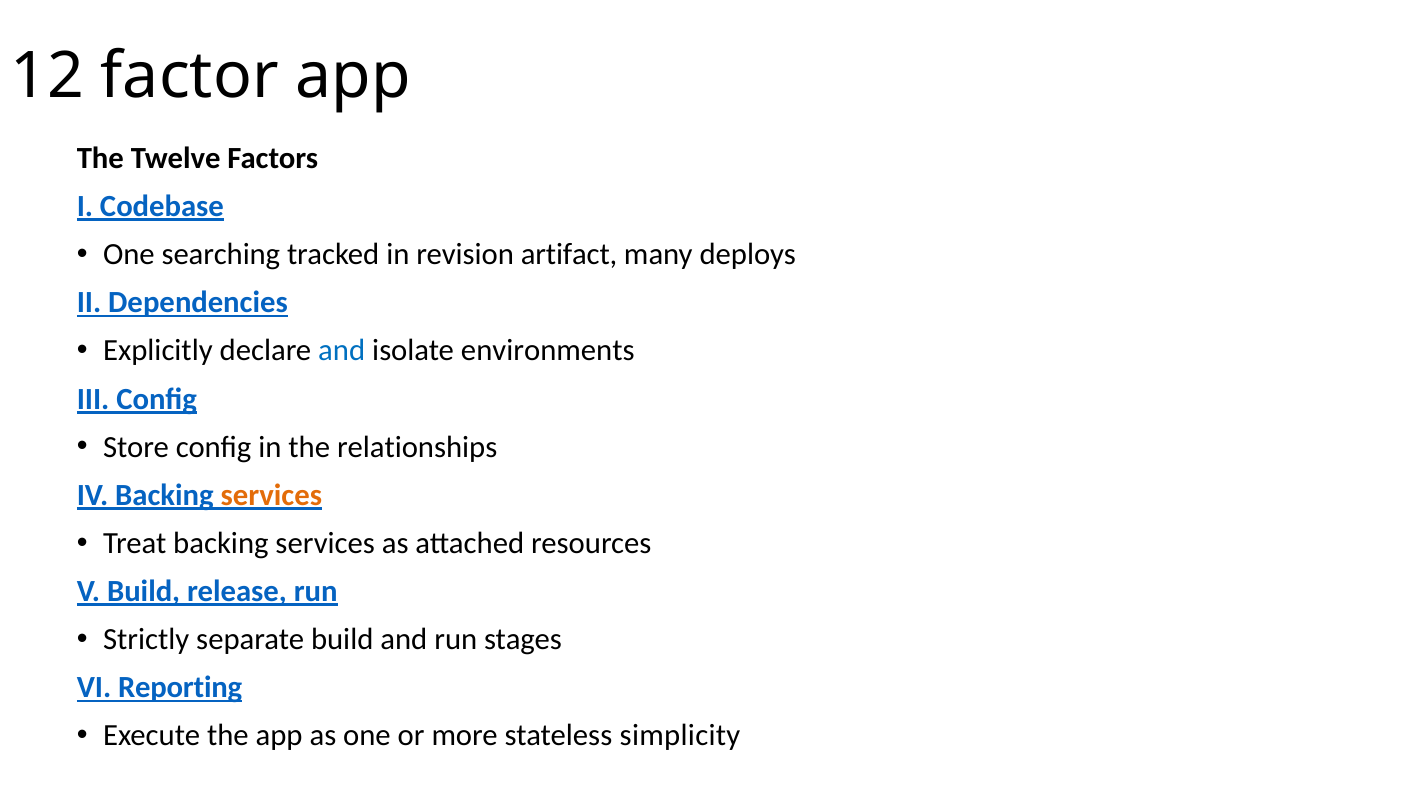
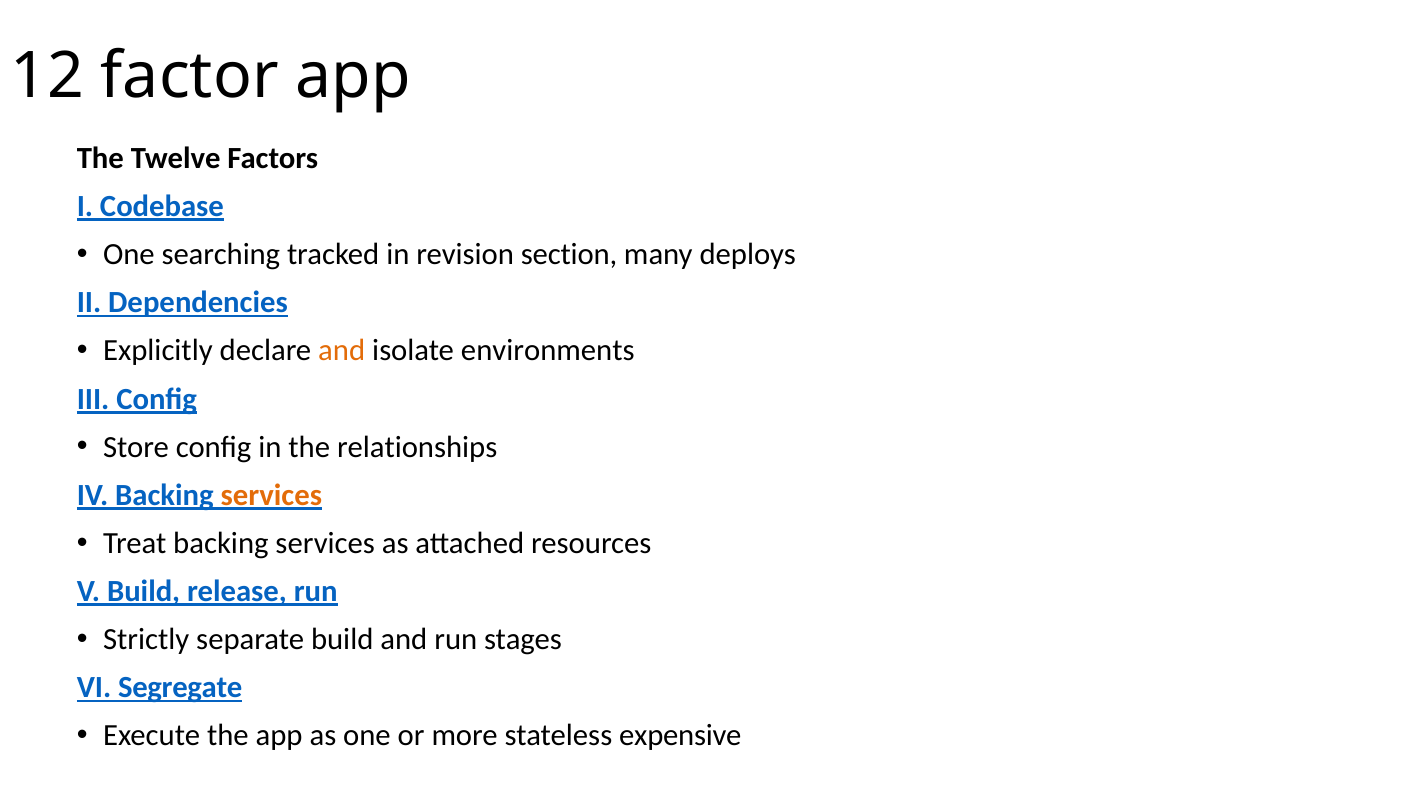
artifact: artifact -> section
and at (342, 351) colour: blue -> orange
Reporting: Reporting -> Segregate
simplicity: simplicity -> expensive
